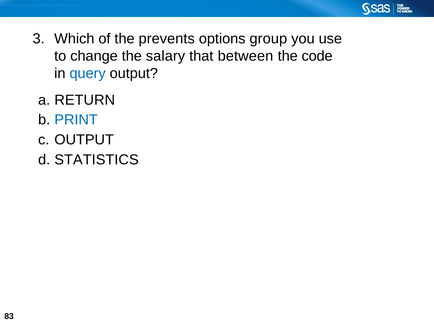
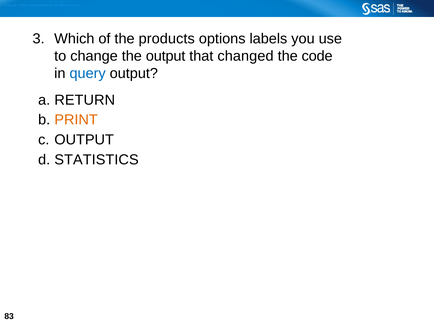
prevents: prevents -> products
group: group -> labels
the salary: salary -> output
between: between -> changed
PRINT colour: blue -> orange
